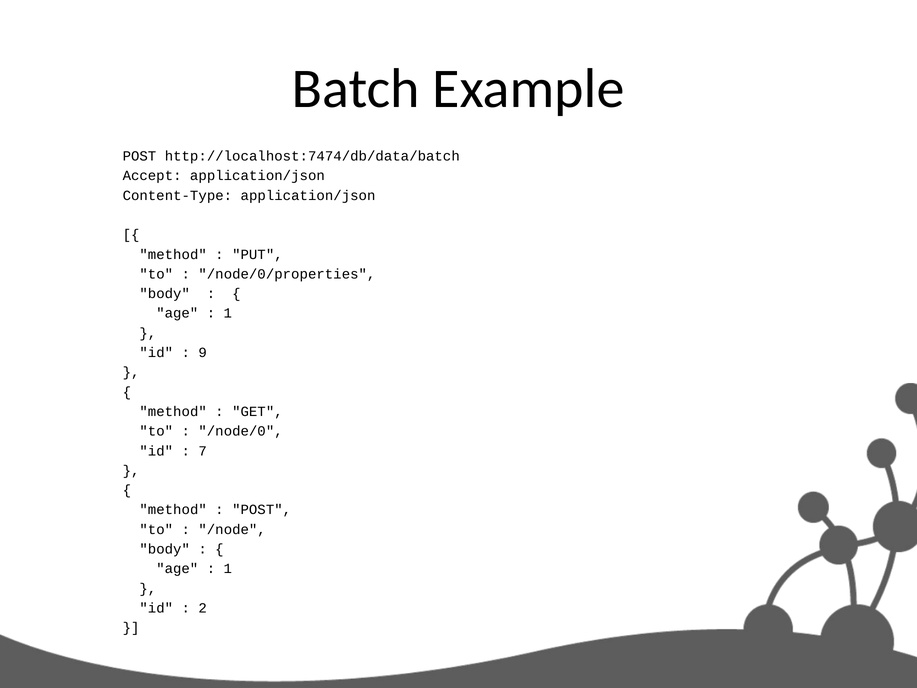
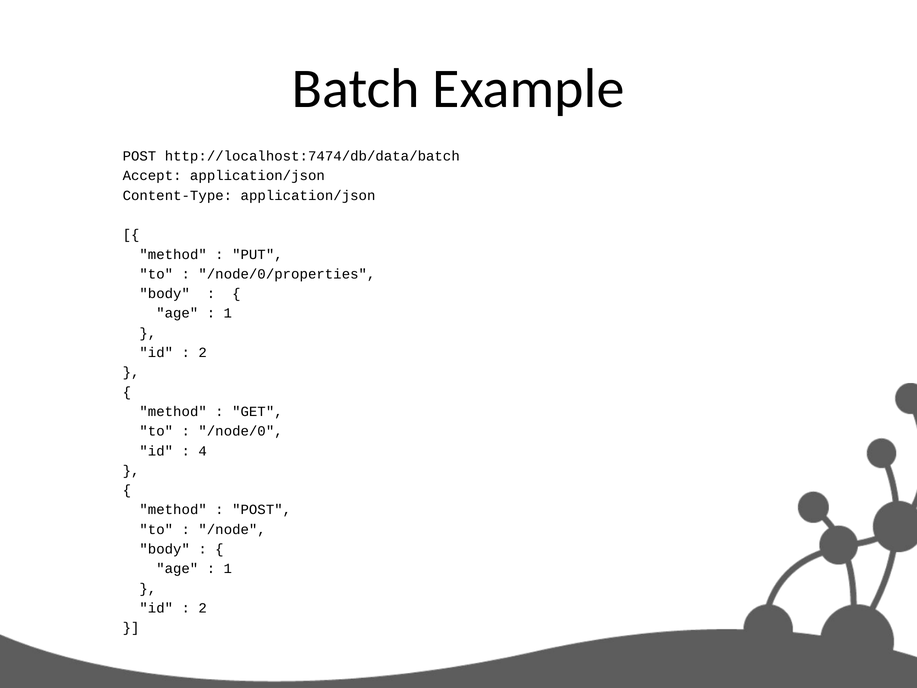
9 at (203, 353): 9 -> 2
7: 7 -> 4
